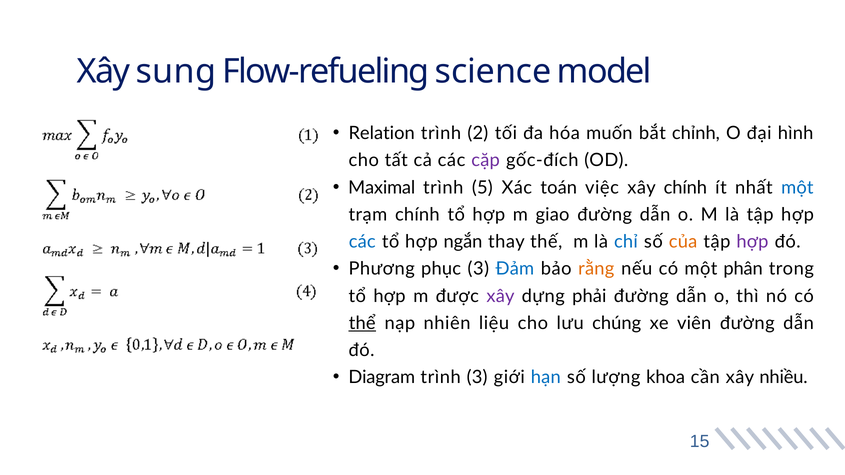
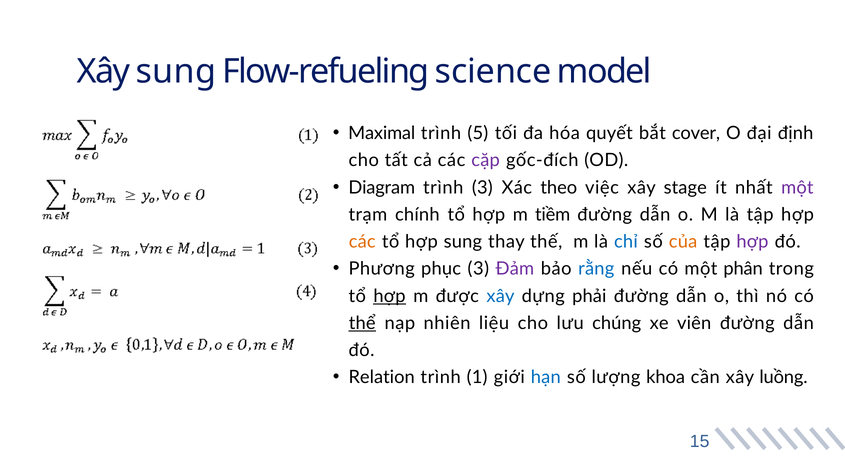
Relation: Relation -> Maximal
2: 2 -> 5
muốn: muốn -> quyết
chỉnh: chỉnh -> cover
hình: hình -> định
Maximal: Maximal -> Diagram
trình 5: 5 -> 3
toán: toán -> theo
xây chính: chính -> stage
một at (797, 188) colour: blue -> purple
giao: giao -> tiềm
các at (362, 242) colour: blue -> orange
hợp ngắn: ngắn -> sung
Đảm colour: blue -> purple
rằng colour: orange -> blue
hợp at (389, 296) underline: none -> present
xây at (500, 296) colour: purple -> blue
Diagram: Diagram -> Relation
trình 3: 3 -> 1
nhiều: nhiều -> luồng
